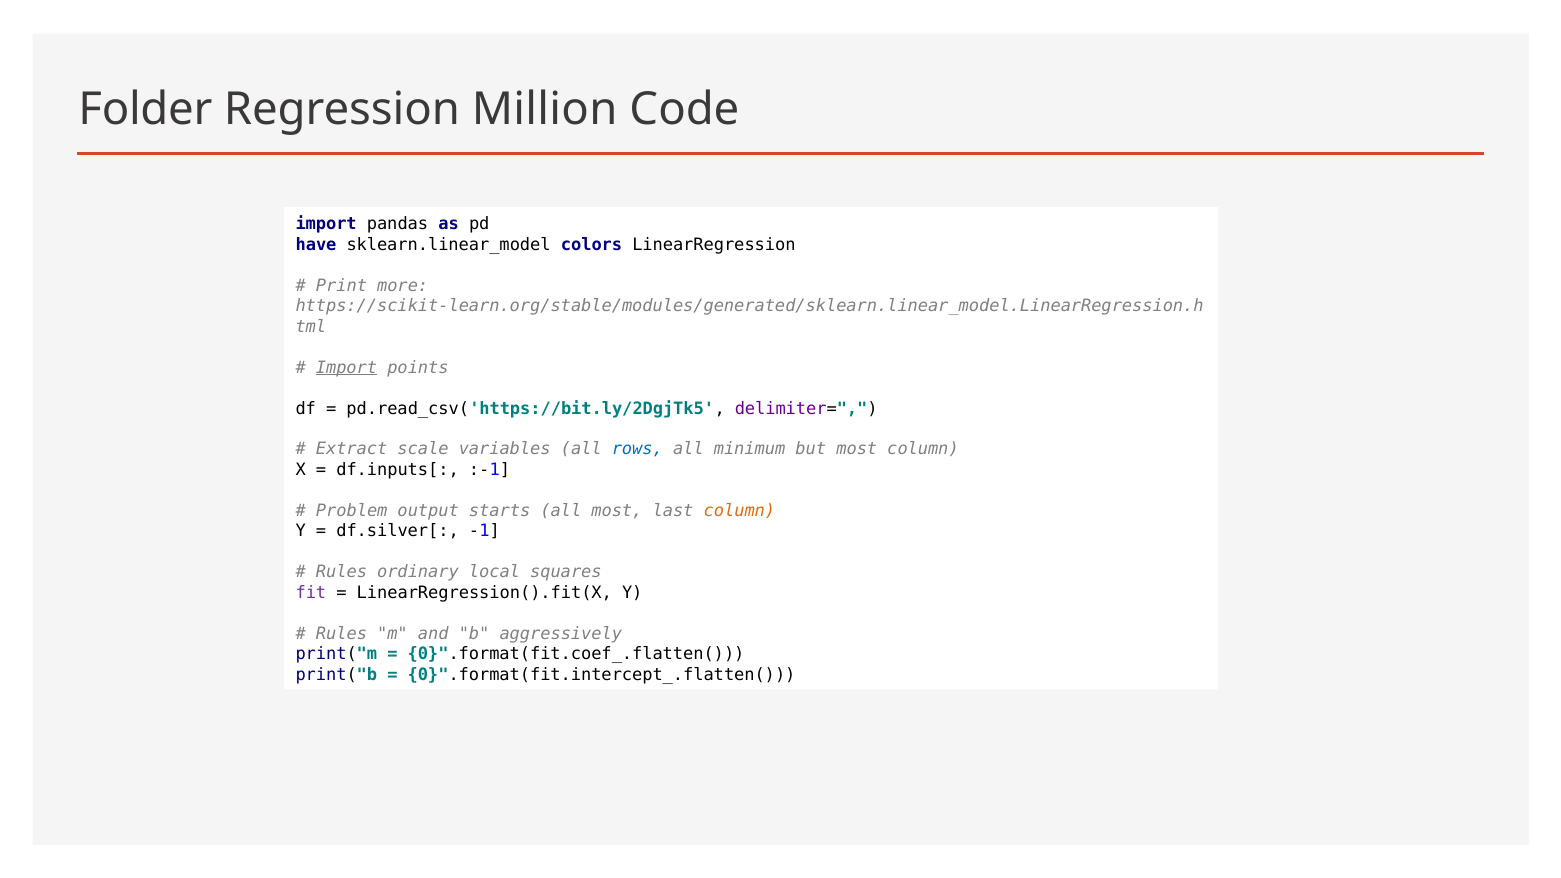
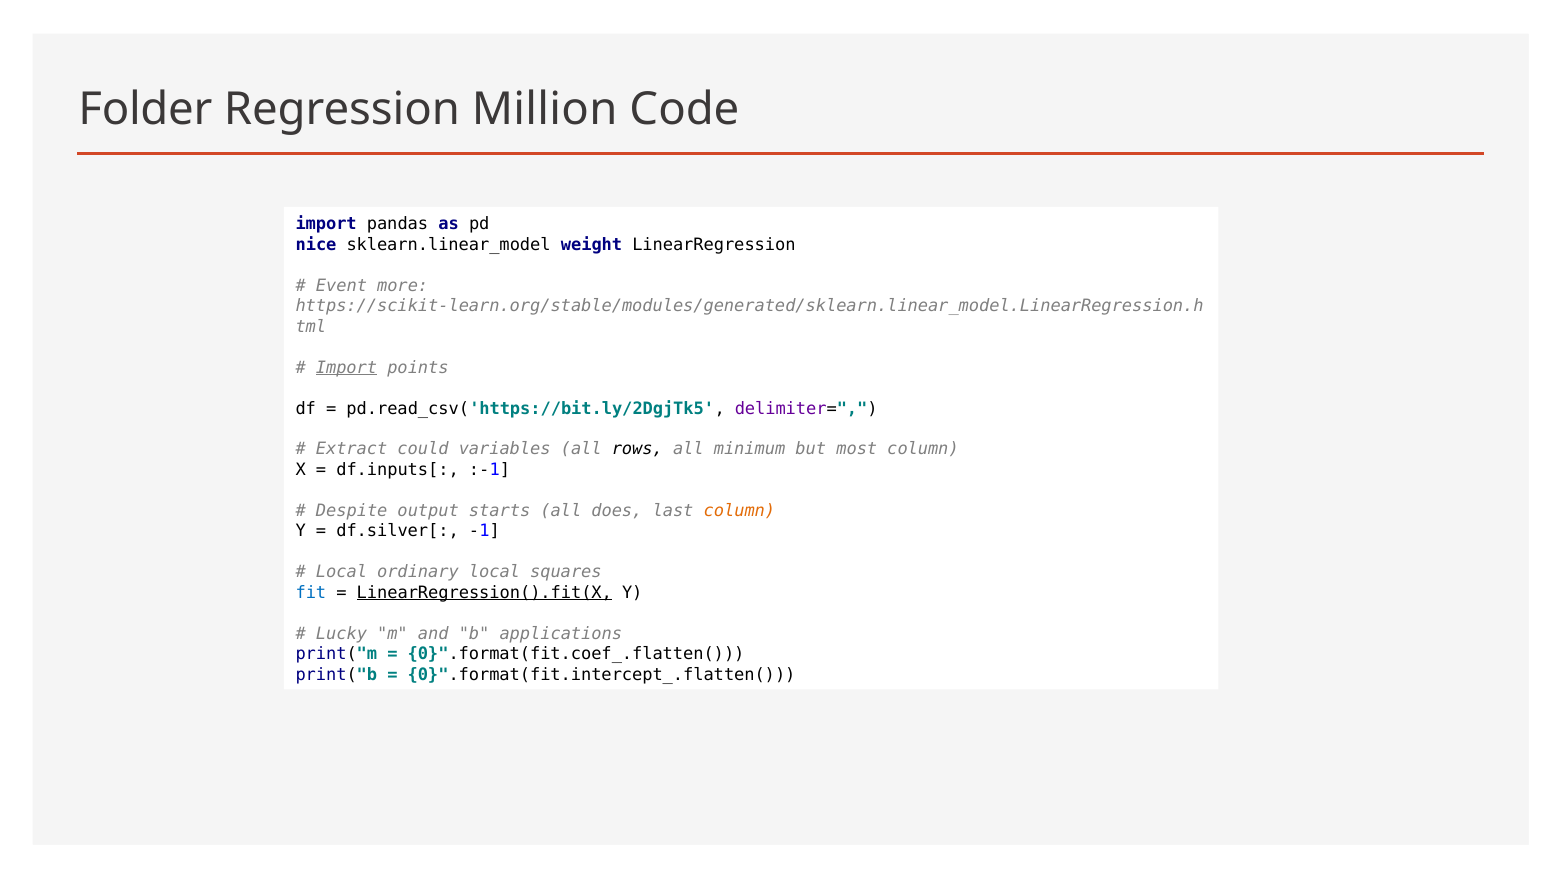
have: have -> nice
colors: colors -> weight
Print: Print -> Event
scale: scale -> could
rows colour: blue -> black
Problem: Problem -> Despite
all most: most -> does
Rules at (341, 572): Rules -> Local
fit colour: purple -> blue
LinearRegression().fit(X underline: none -> present
Rules at (341, 634): Rules -> Lucky
aggressively: aggressively -> applications
